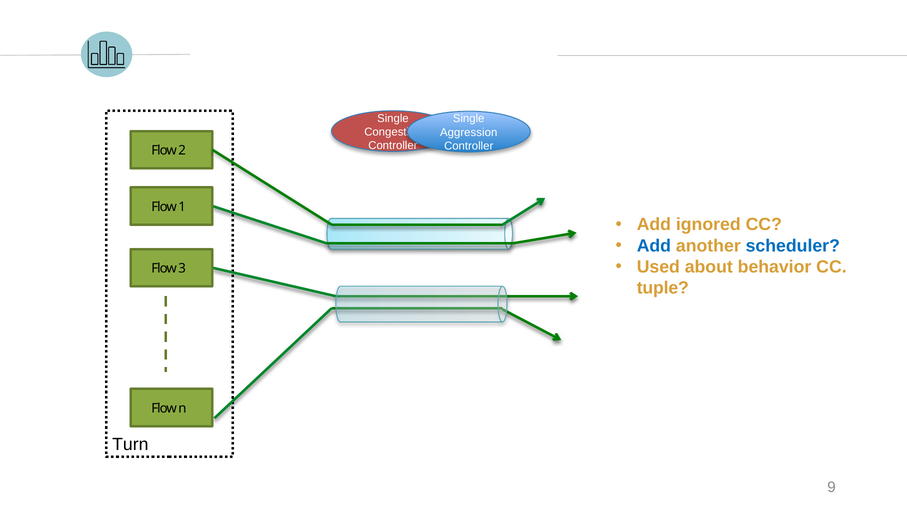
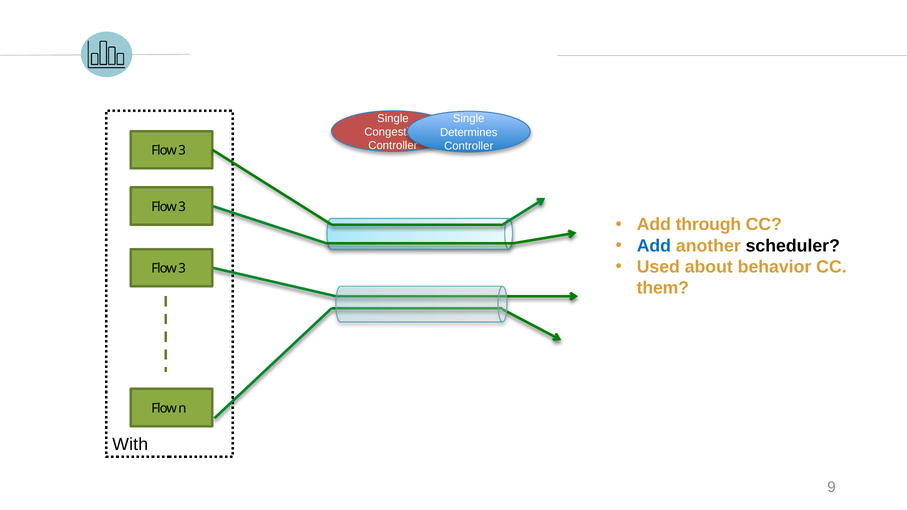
Aggression: Aggression -> Determines
2 at (182, 151): 2 -> 3
1 at (182, 207): 1 -> 3
ignored: ignored -> through
scheduler colour: blue -> black
tuple: tuple -> them
Turn: Turn -> With
